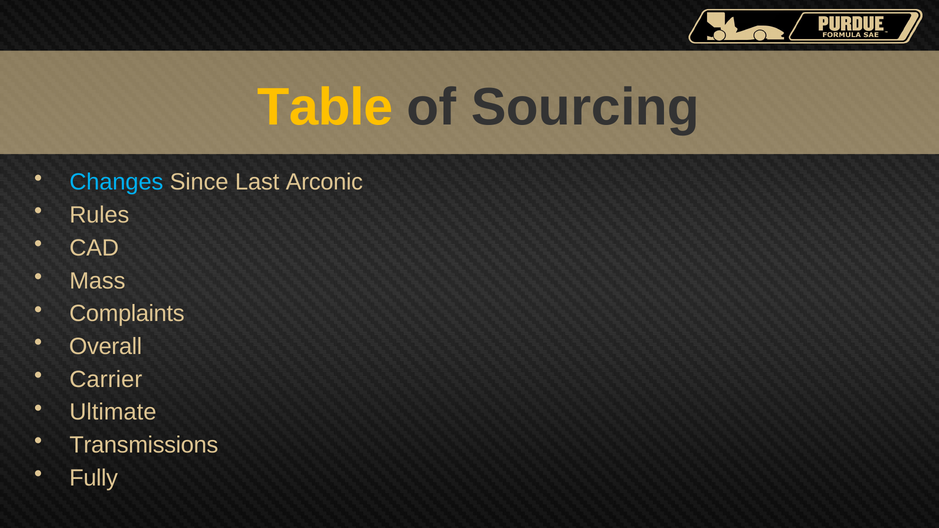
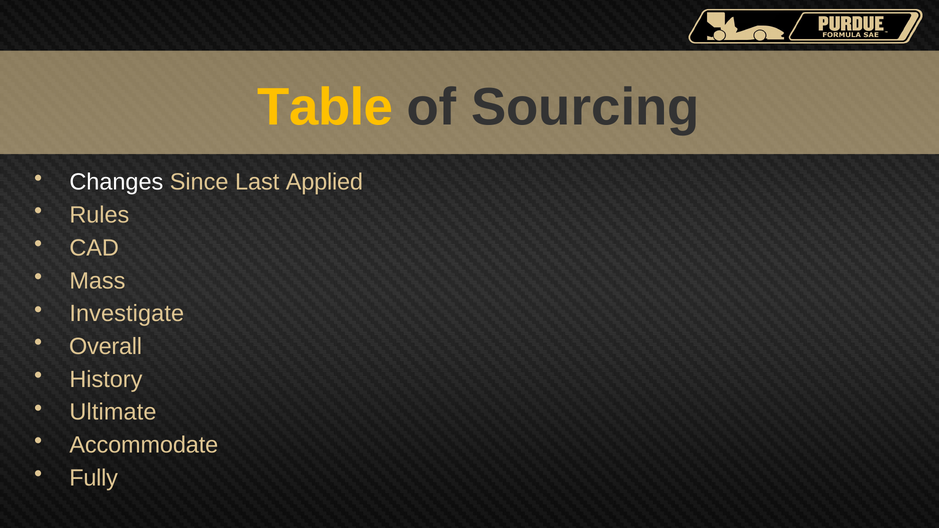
Changes colour: light blue -> white
Arconic: Arconic -> Applied
Complaints: Complaints -> Investigate
Carrier: Carrier -> History
Transmissions: Transmissions -> Accommodate
